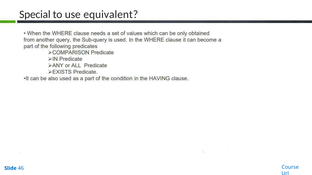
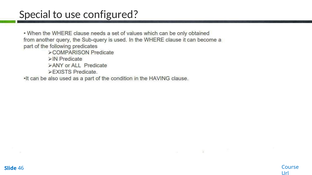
equivalent: equivalent -> configured
